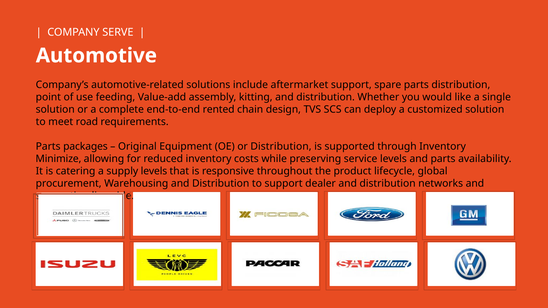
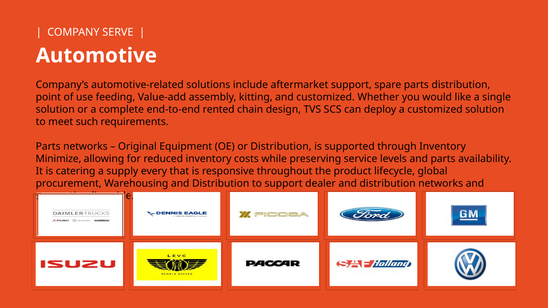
kitting and distribution: distribution -> customized
road: road -> such
Parts packages: packages -> networks
supply levels: levels -> every
